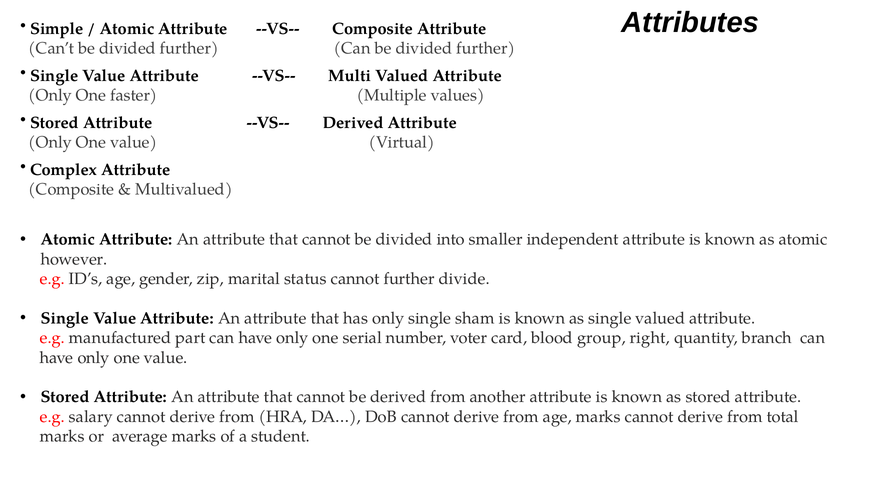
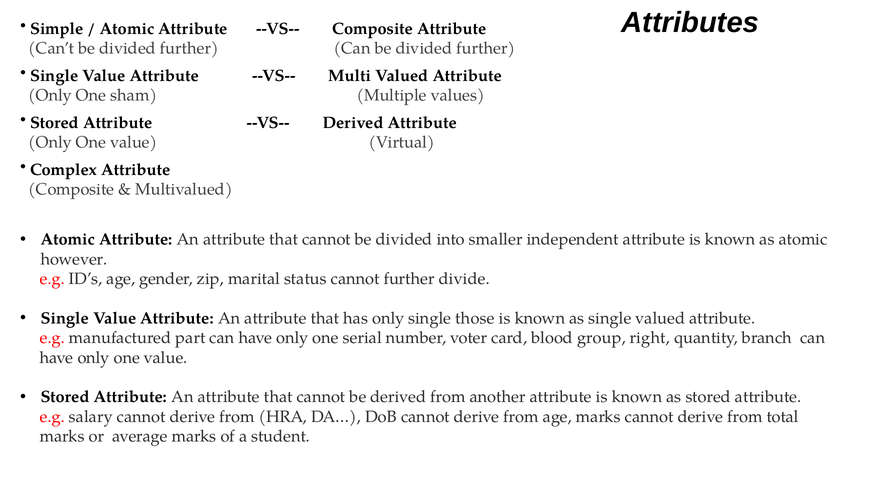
faster: faster -> sham
sham: sham -> those
